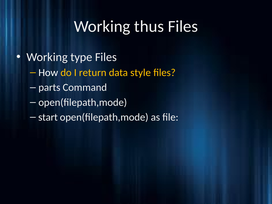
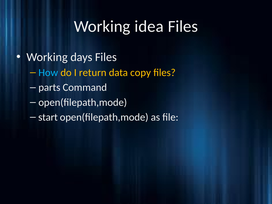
thus: thus -> idea
type: type -> days
How colour: white -> light blue
style: style -> copy
